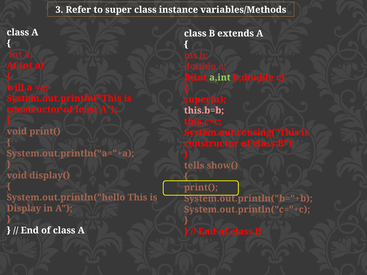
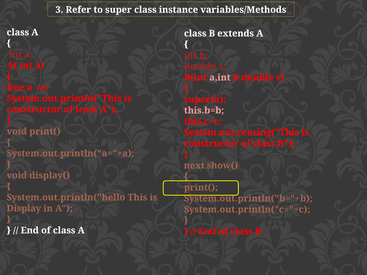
a,int colour: light green -> pink
will.a: will.a -> line.a
tells: tells -> next
